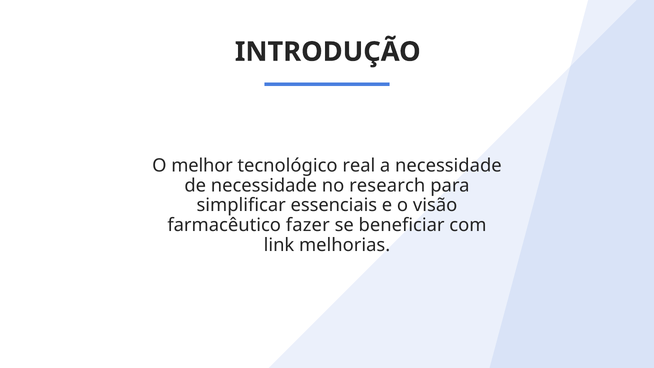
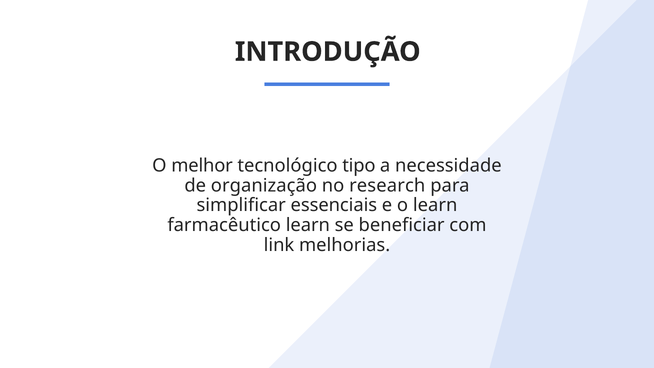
real: real -> tipo
de necessidade: necessidade -> organização
o visão: visão -> learn
farmacêutico fazer: fazer -> learn
